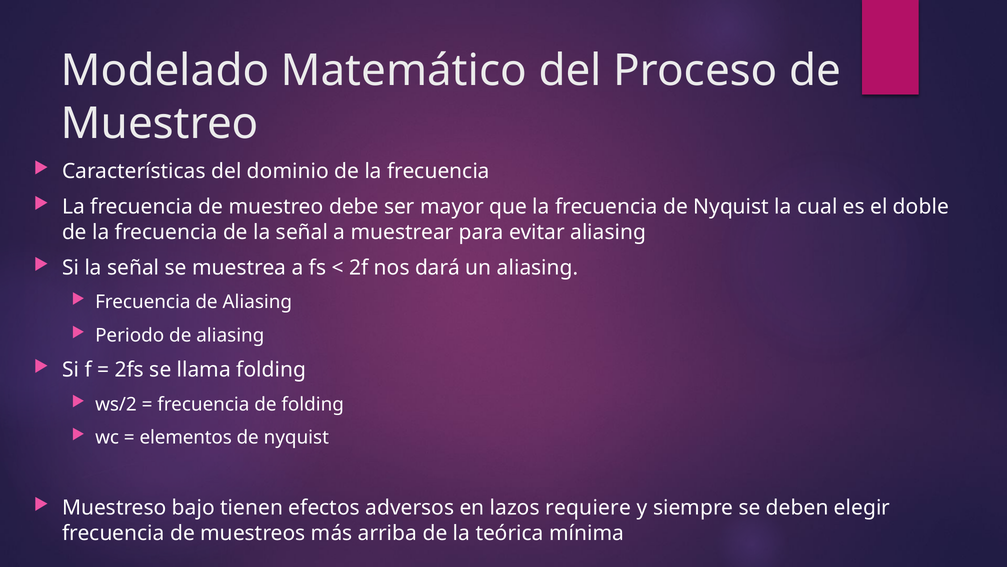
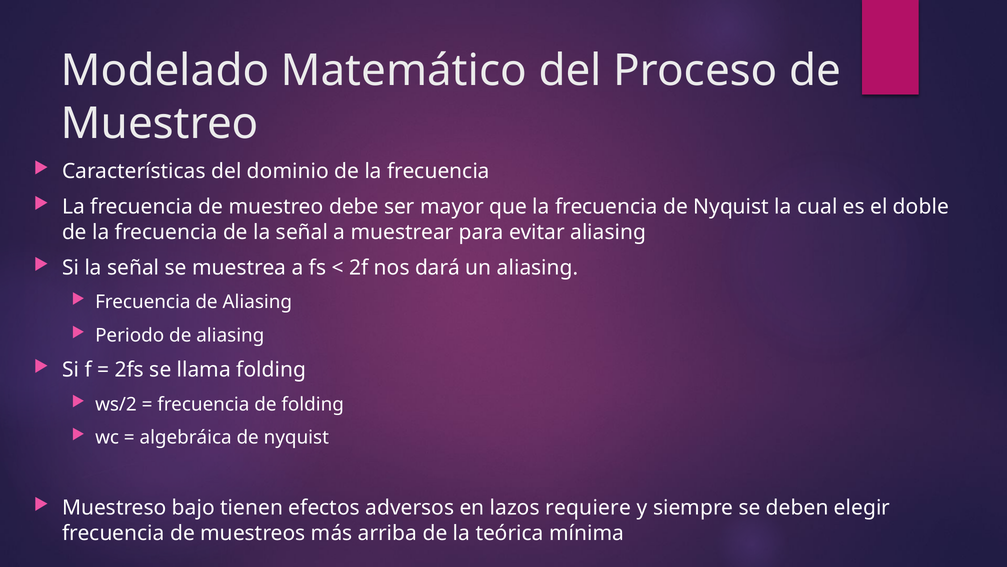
elementos: elementos -> algebráica
